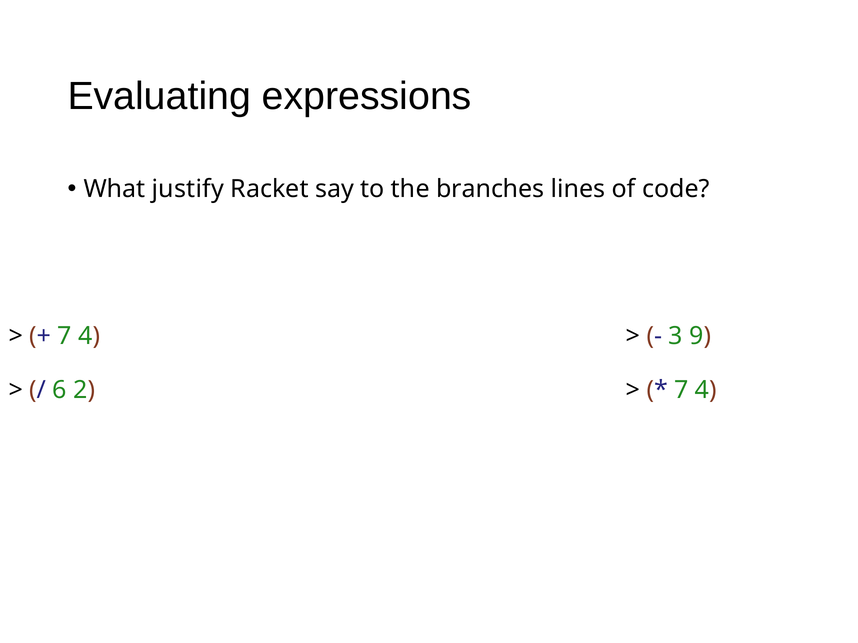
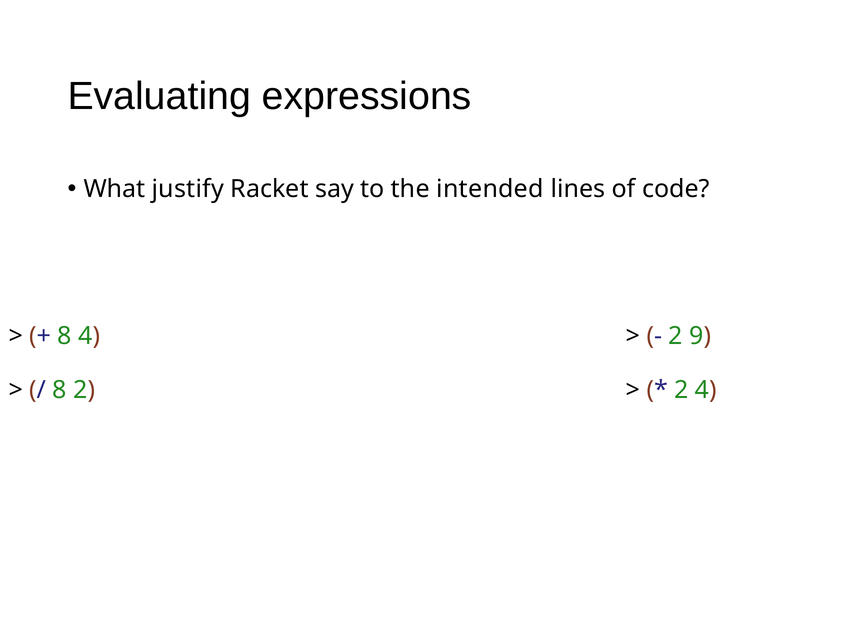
branches: branches -> intended
7 at (65, 336): 7 -> 8
3 at (676, 336): 3 -> 2
6 at (60, 390): 6 -> 8
7 at (681, 390): 7 -> 2
